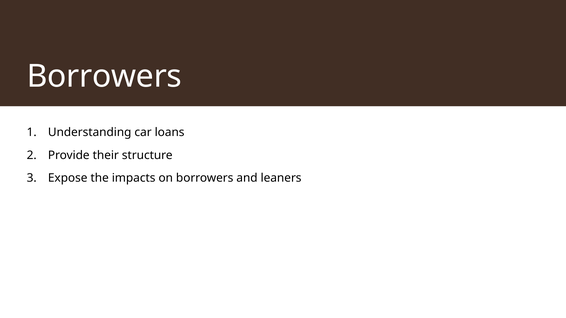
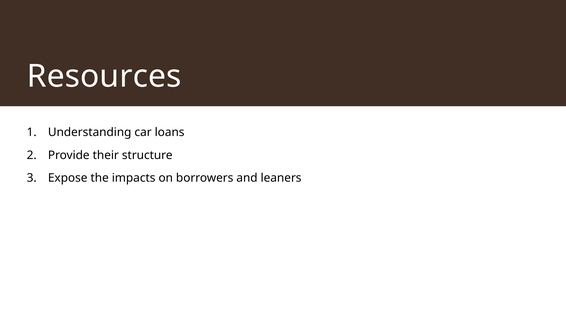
Borrowers at (104, 76): Borrowers -> Resources
